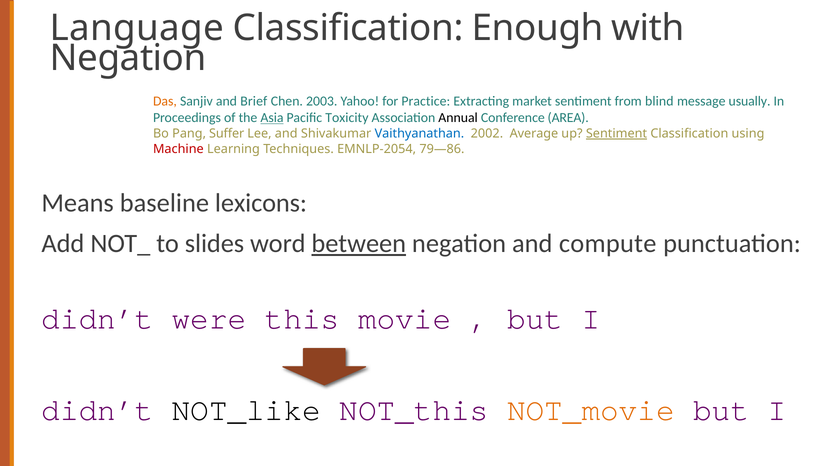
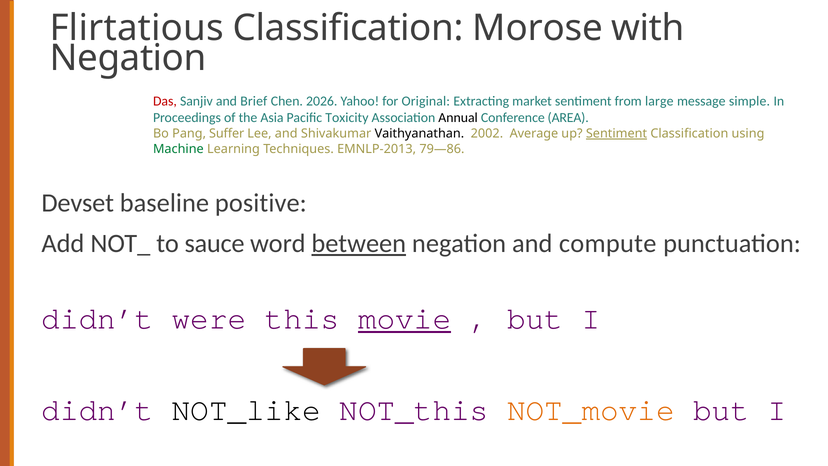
Language: Language -> Flirtatious
Enough: Enough -> Morose
Das colour: orange -> red
2003: 2003 -> 2026
Practice: Practice -> Original
blind: blind -> large
usually: usually -> simple
Asia underline: present -> none
Vaithyanathan colour: blue -> black
Machine colour: red -> green
EMNLP-2054: EMNLP-2054 -> EMNLP-2013
Means: Means -> Devset
lexicons: lexicons -> positive
slides: slides -> sauce
movie underline: none -> present
